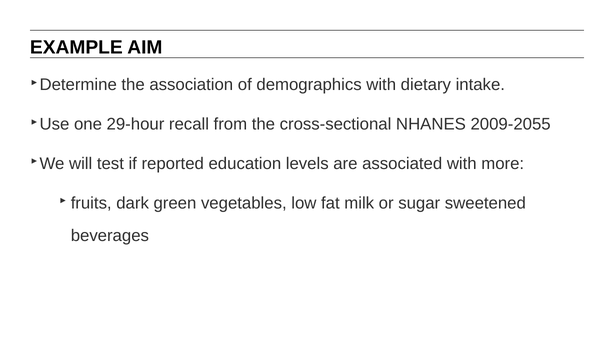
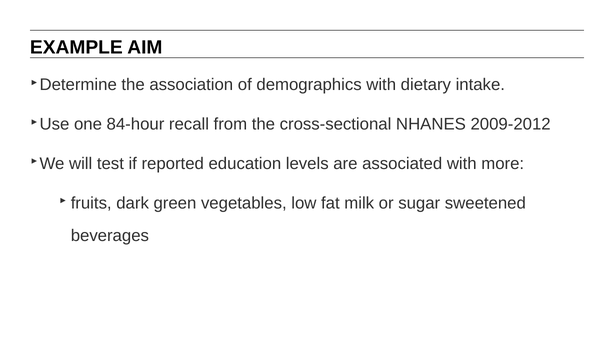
29-hour: 29-hour -> 84-hour
2009-2055: 2009-2055 -> 2009-2012
